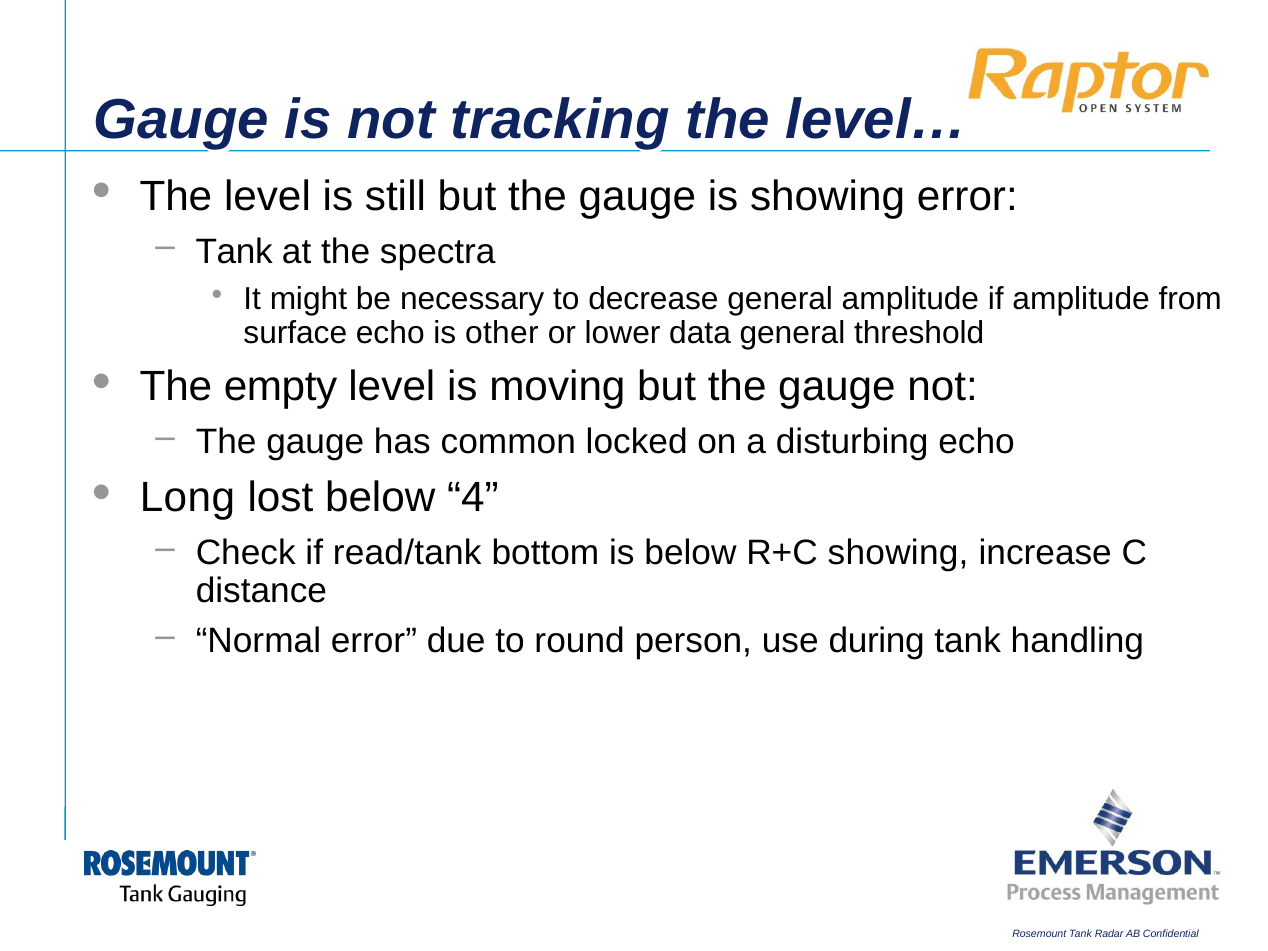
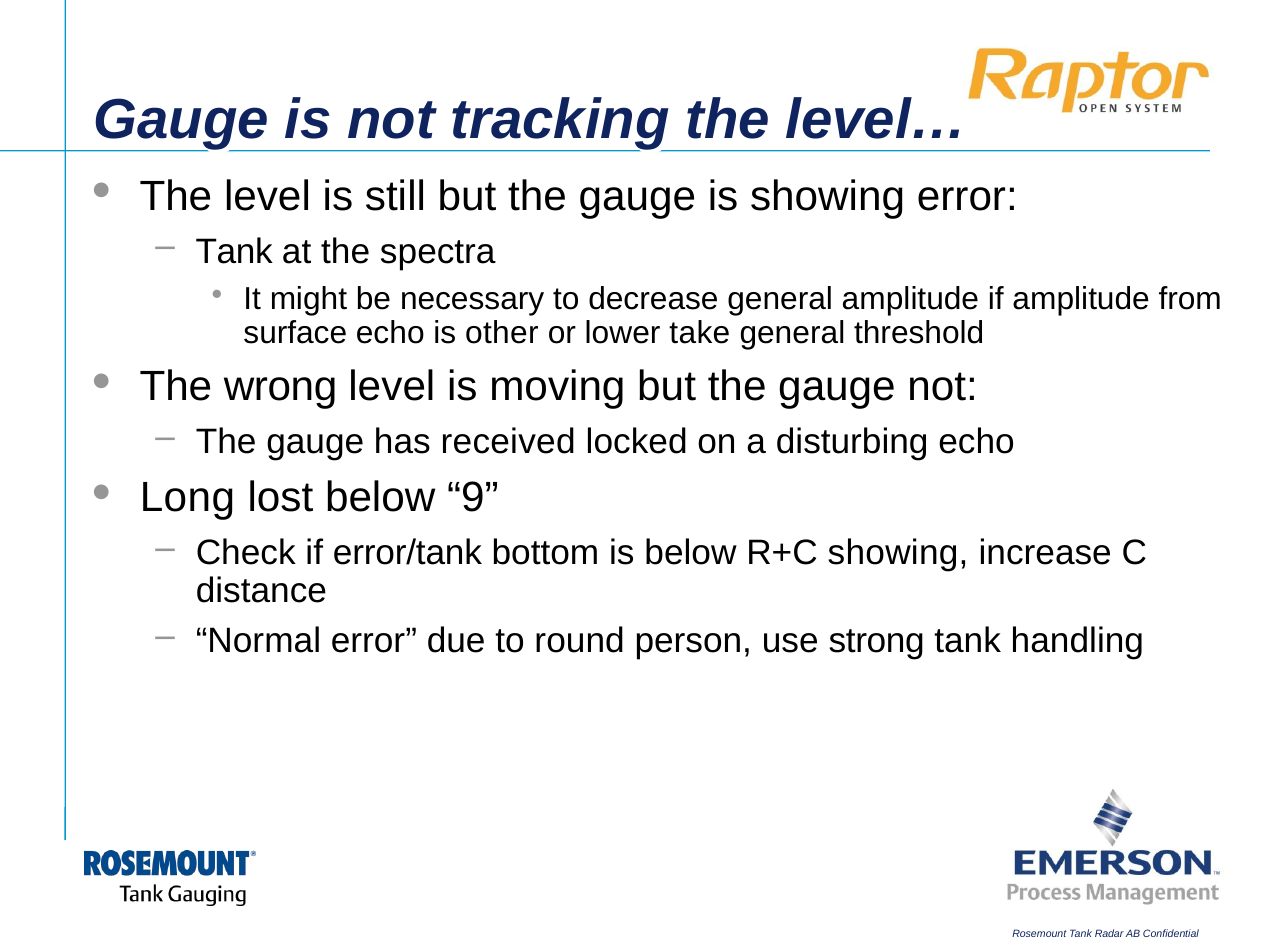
data: data -> take
empty: empty -> wrong
common: common -> received
4: 4 -> 9
read/tank: read/tank -> error/tank
during: during -> strong
